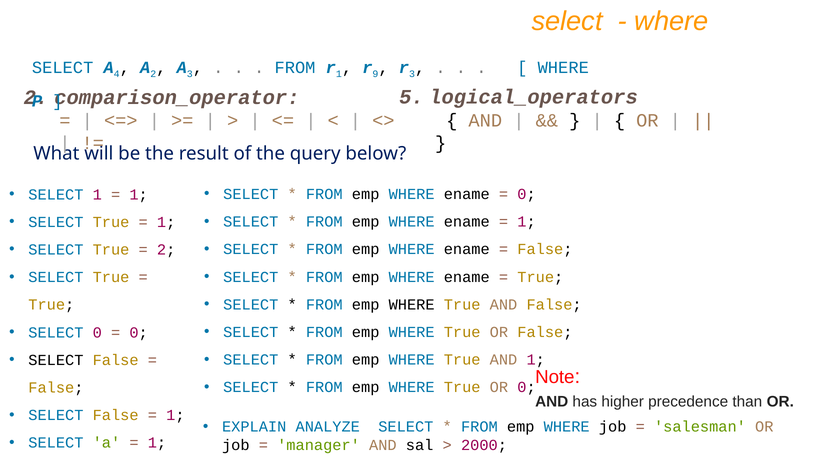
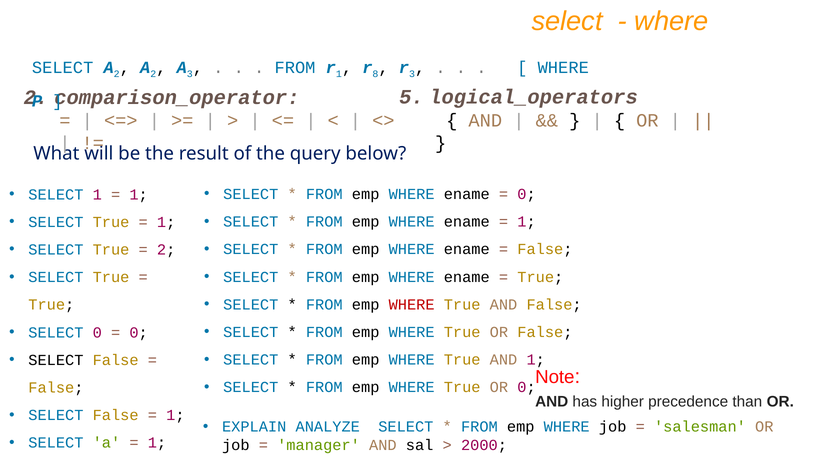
SELECT A 4: 4 -> 2
9: 9 -> 8
WHERE at (412, 304) colour: black -> red
